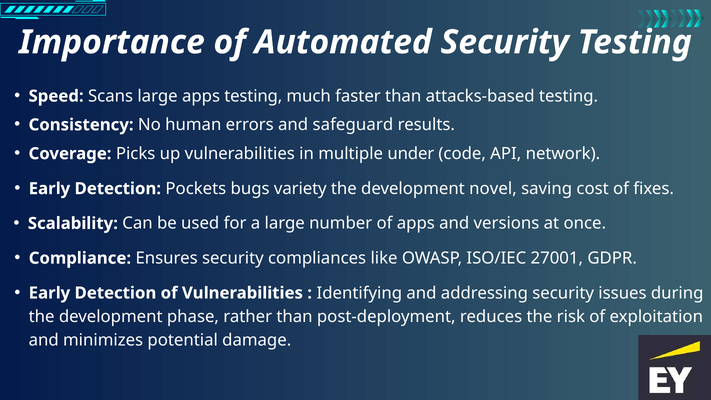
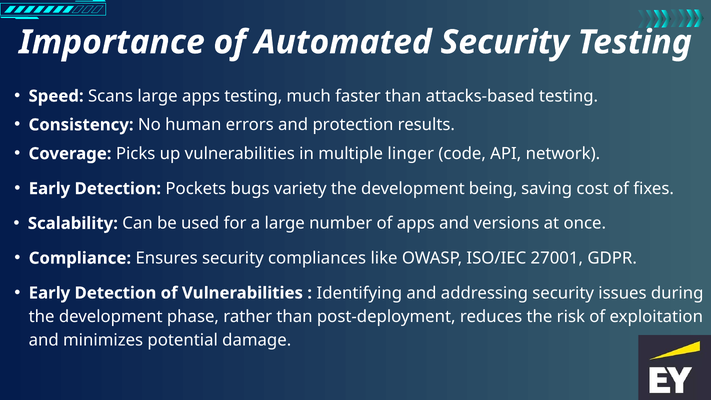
safeguard: safeguard -> protection
under: under -> linger
novel: novel -> being
